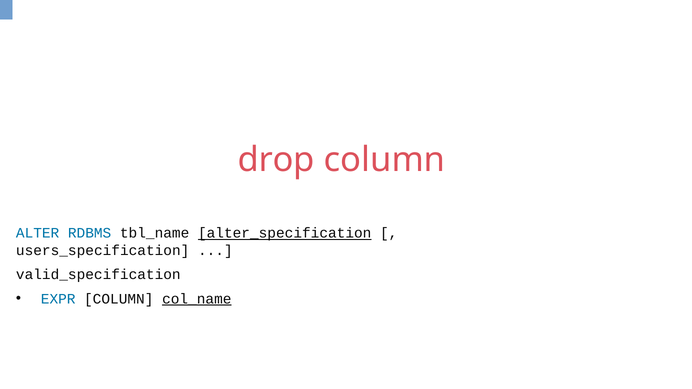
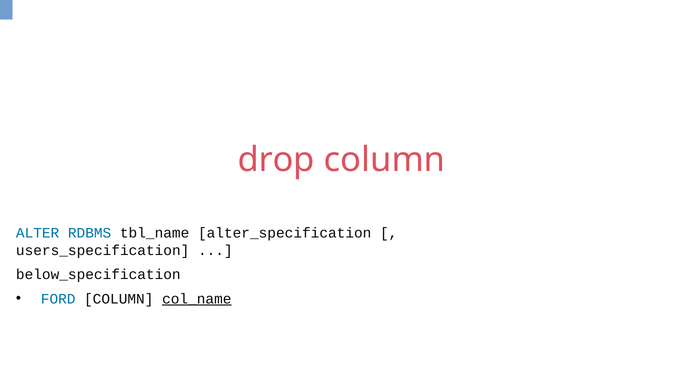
alter_specification underline: present -> none
valid_specification: valid_specification -> below_specification
EXPR: EXPR -> FORD
